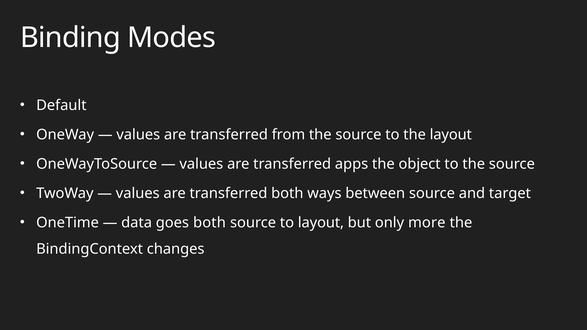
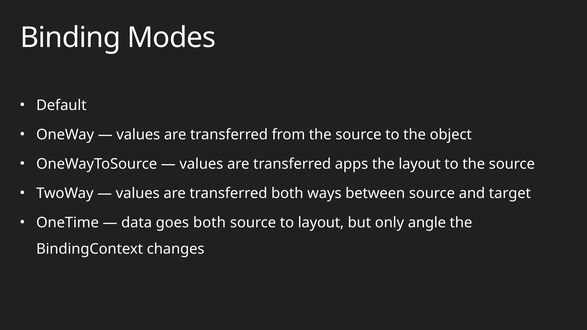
the layout: layout -> object
the object: object -> layout
more: more -> angle
